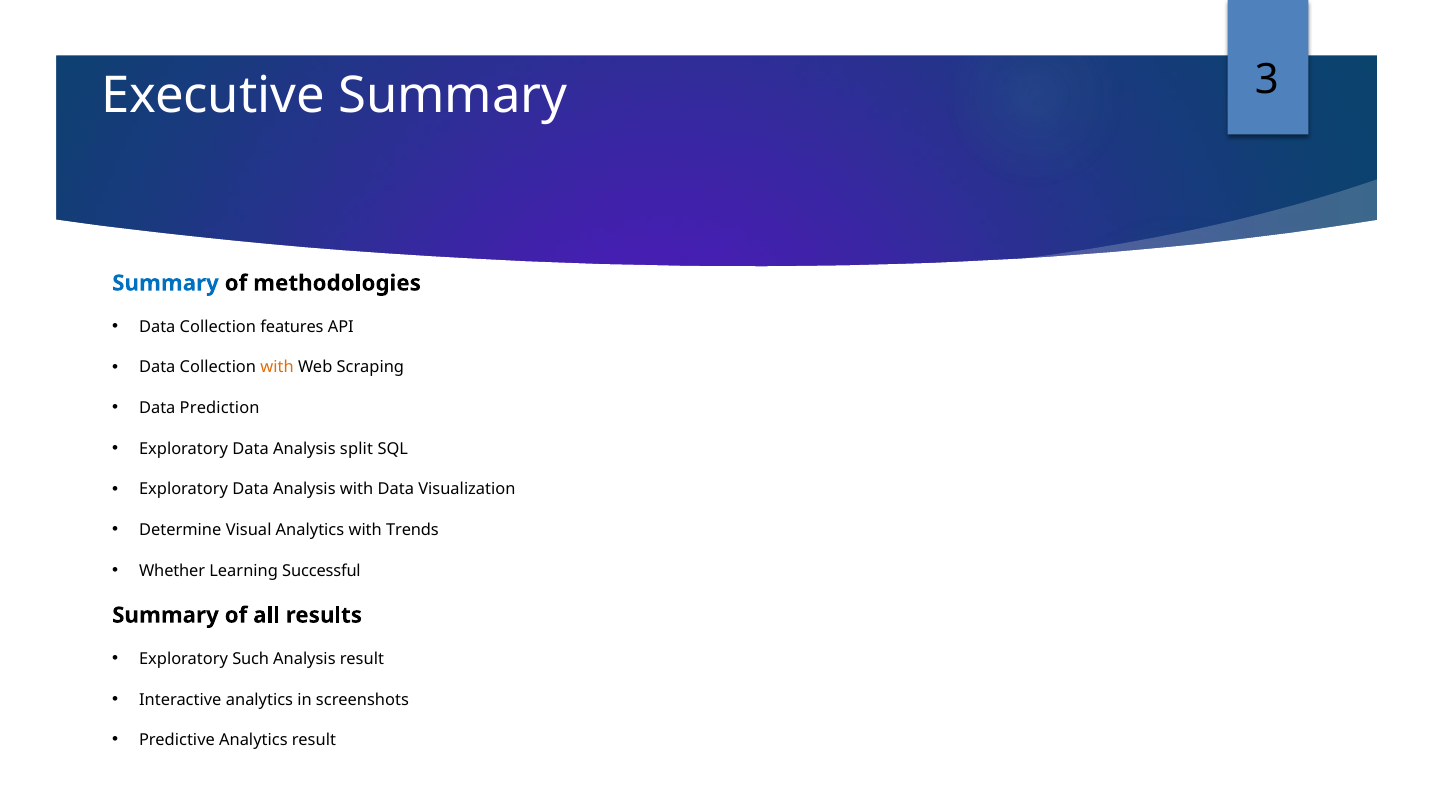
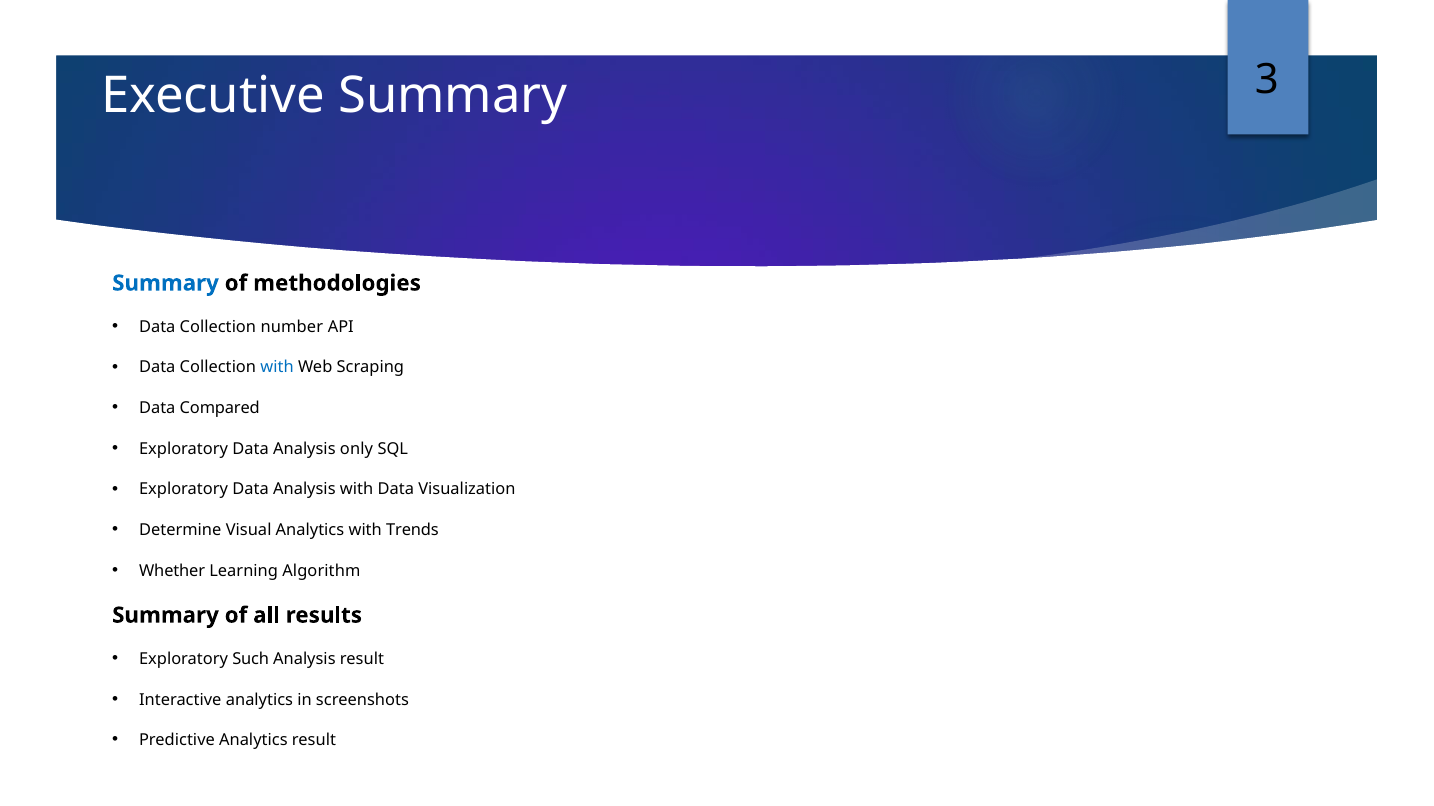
features: features -> number
with at (277, 368) colour: orange -> blue
Prediction: Prediction -> Compared
split: split -> only
Successful: Successful -> Algorithm
